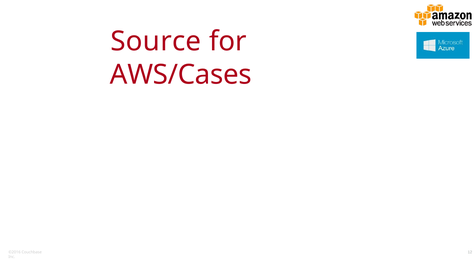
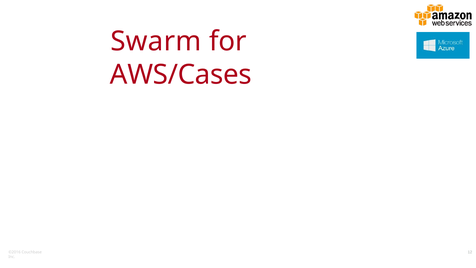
Source: Source -> Swarm
